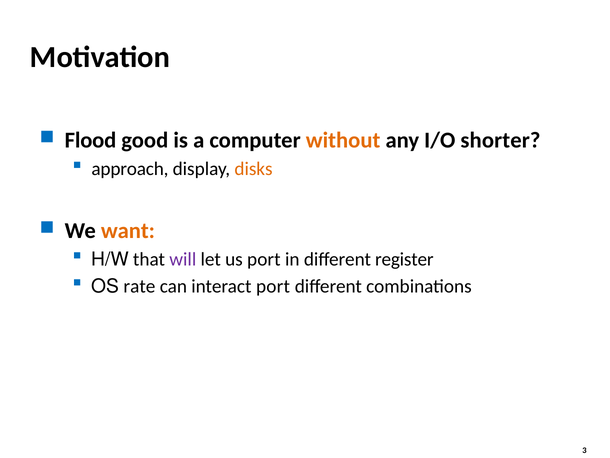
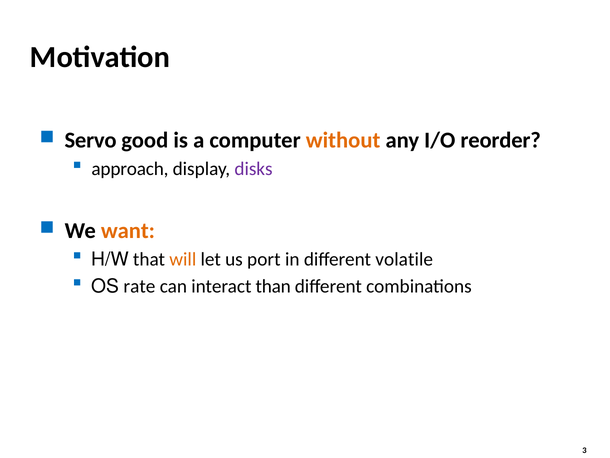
Flood: Flood -> Servo
shorter: shorter -> reorder
disks colour: orange -> purple
will colour: purple -> orange
register: register -> volatile
interact port: port -> than
